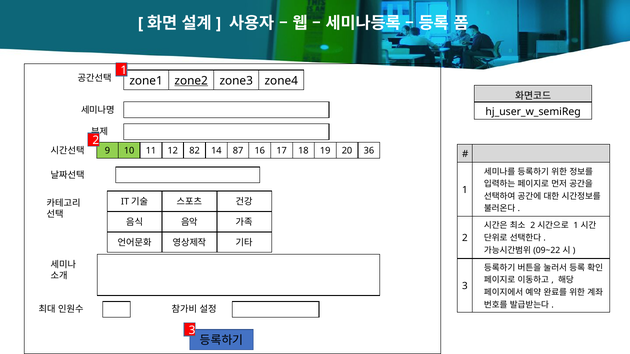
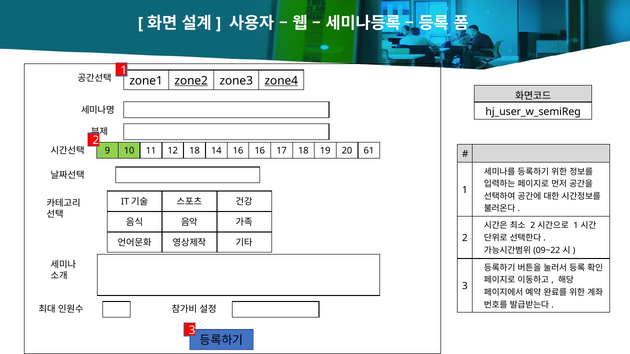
zone4 underline: none -> present
12 82: 82 -> 18
14 87: 87 -> 16
36: 36 -> 61
